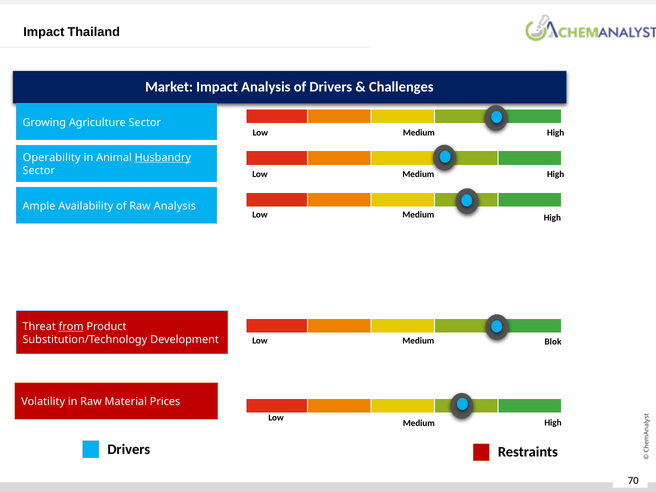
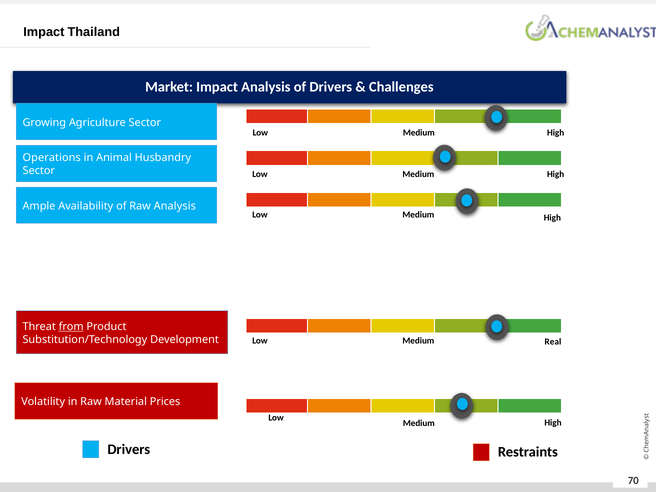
Operability: Operability -> Operations
Husbandry underline: present -> none
Blok: Blok -> Real
